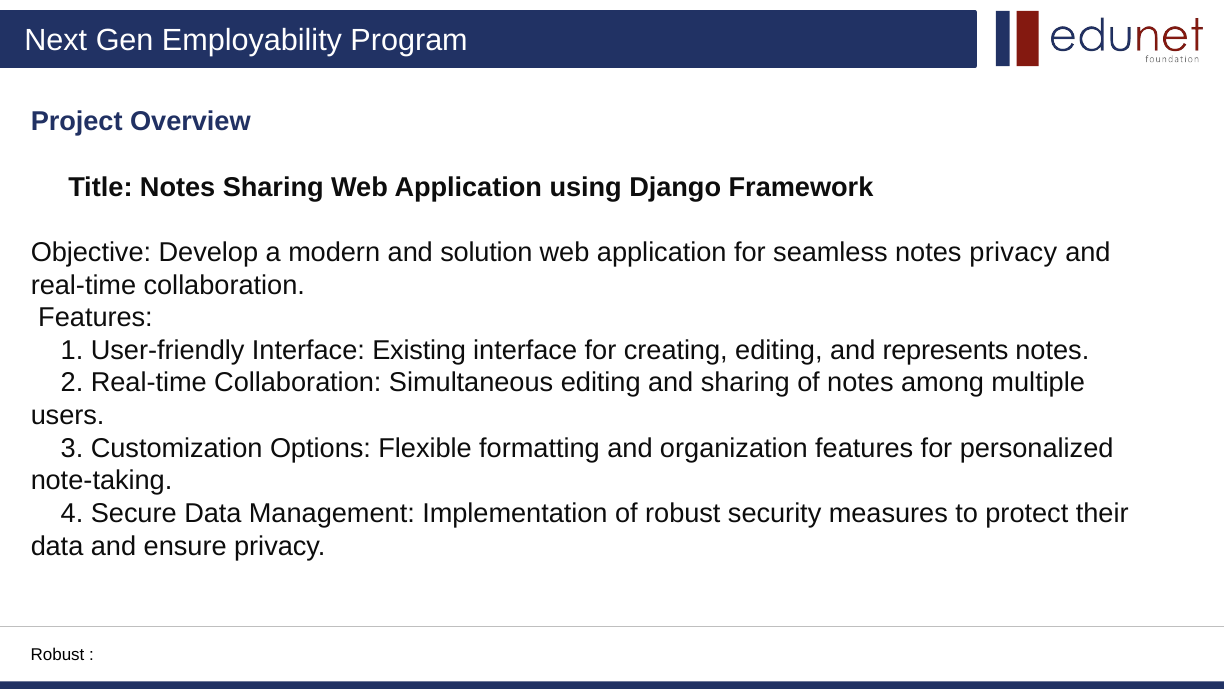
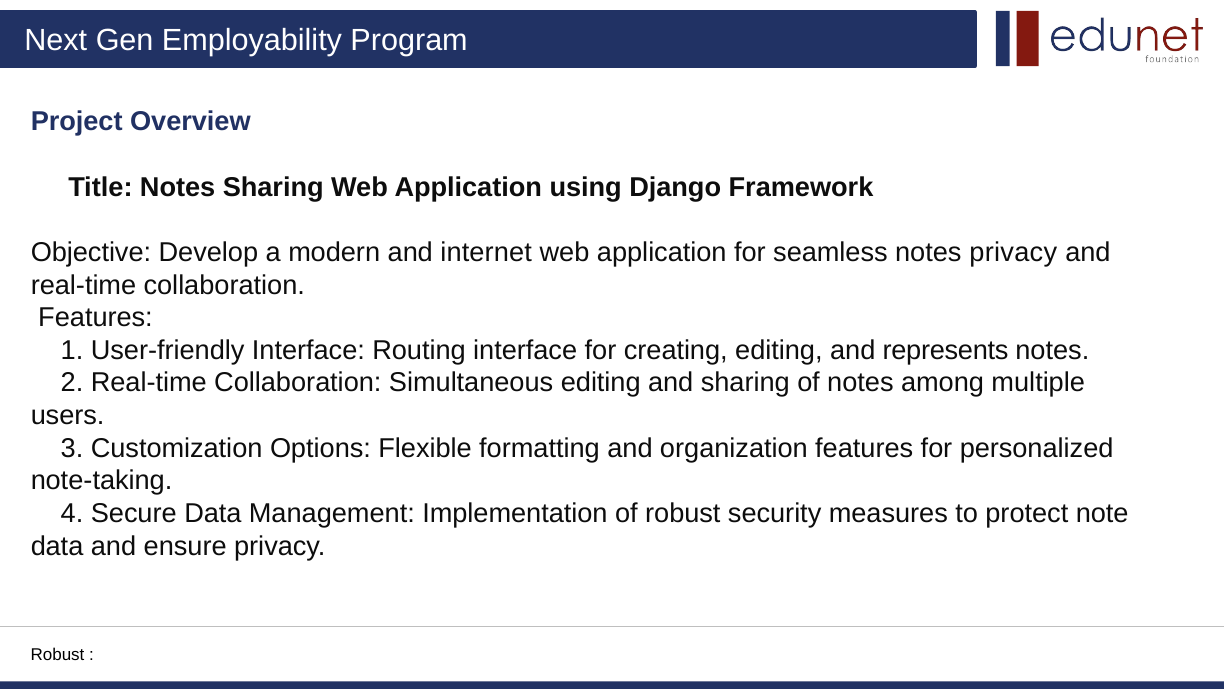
solution: solution -> internet
Existing: Existing -> Routing
their: their -> note
